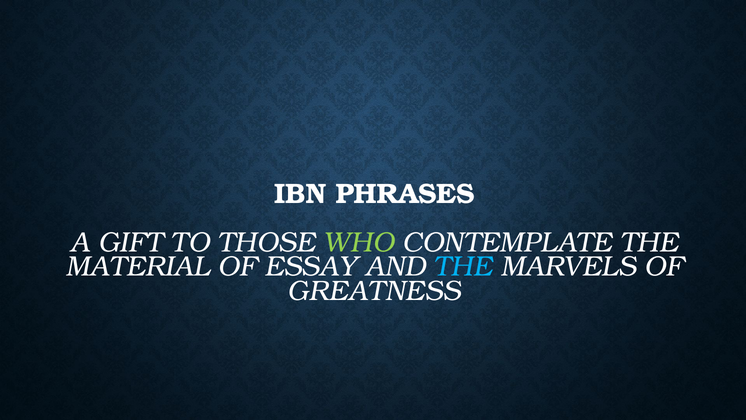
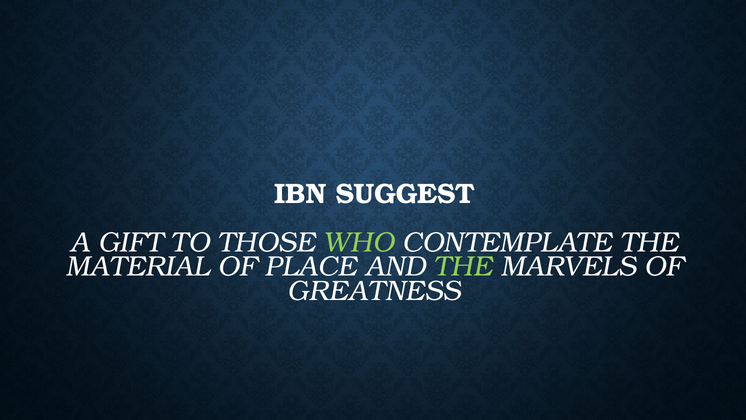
PHRASES: PHRASES -> SUGGEST
ESSAY: ESSAY -> PLACE
THE at (463, 267) colour: light blue -> light green
